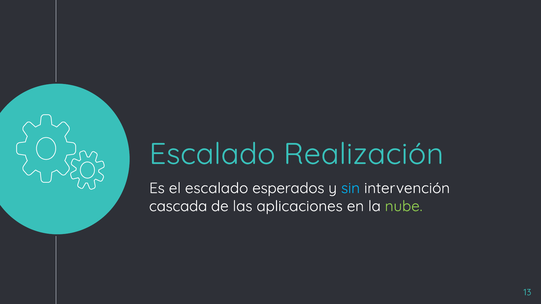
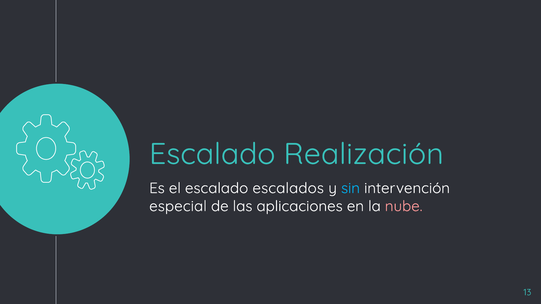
esperados: esperados -> escalados
cascada: cascada -> especial
nube colour: light green -> pink
